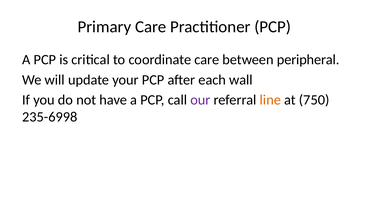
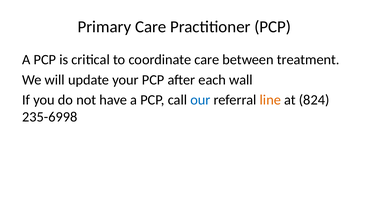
peripheral: peripheral -> treatment
our colour: purple -> blue
750: 750 -> 824
